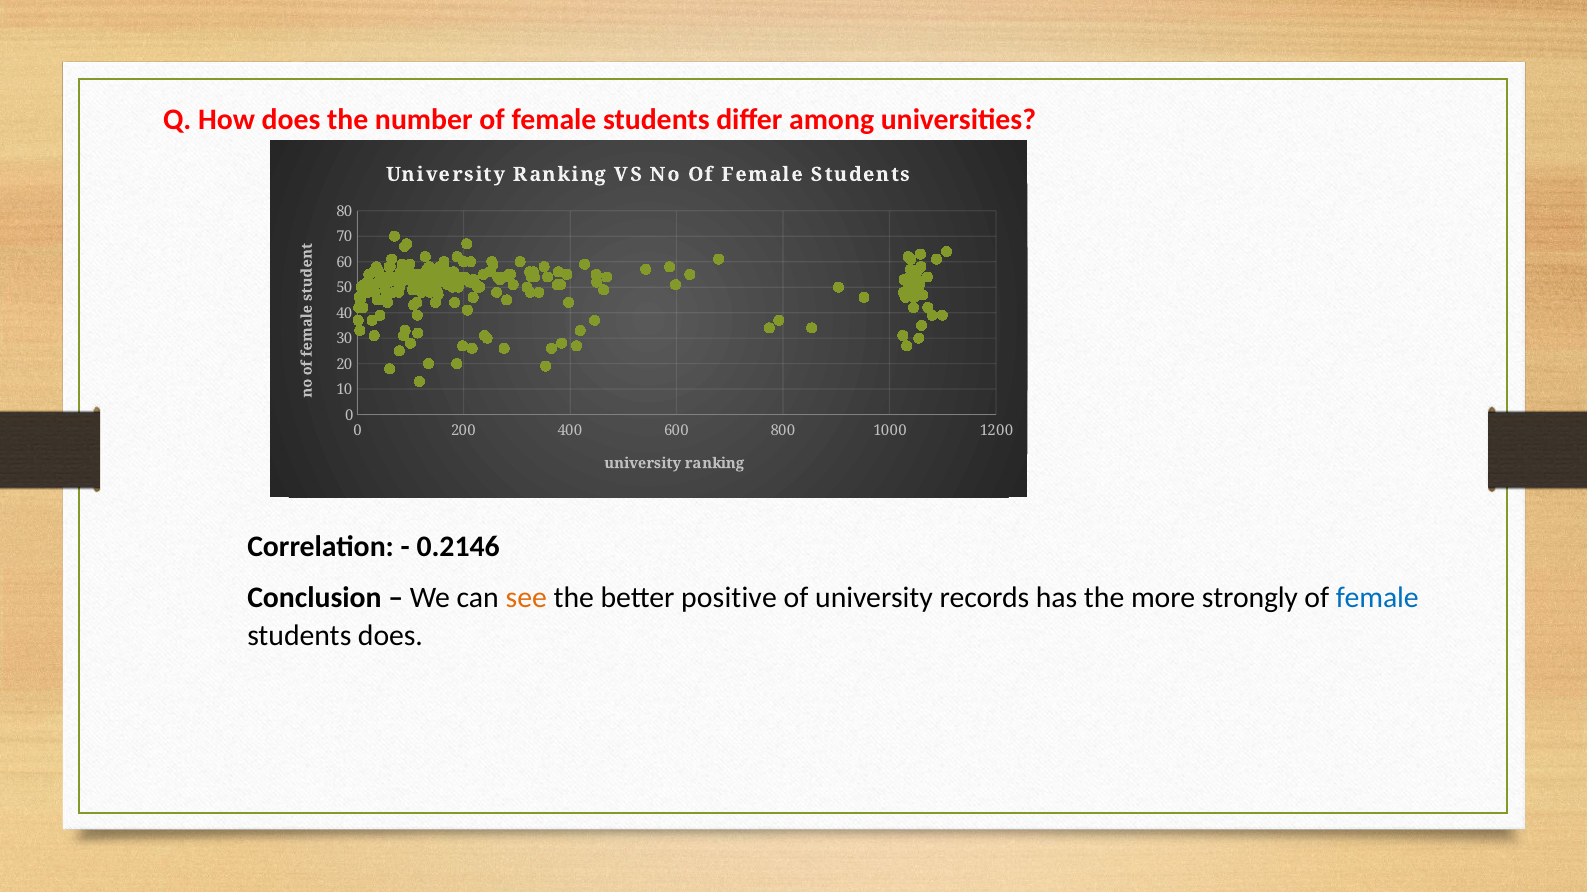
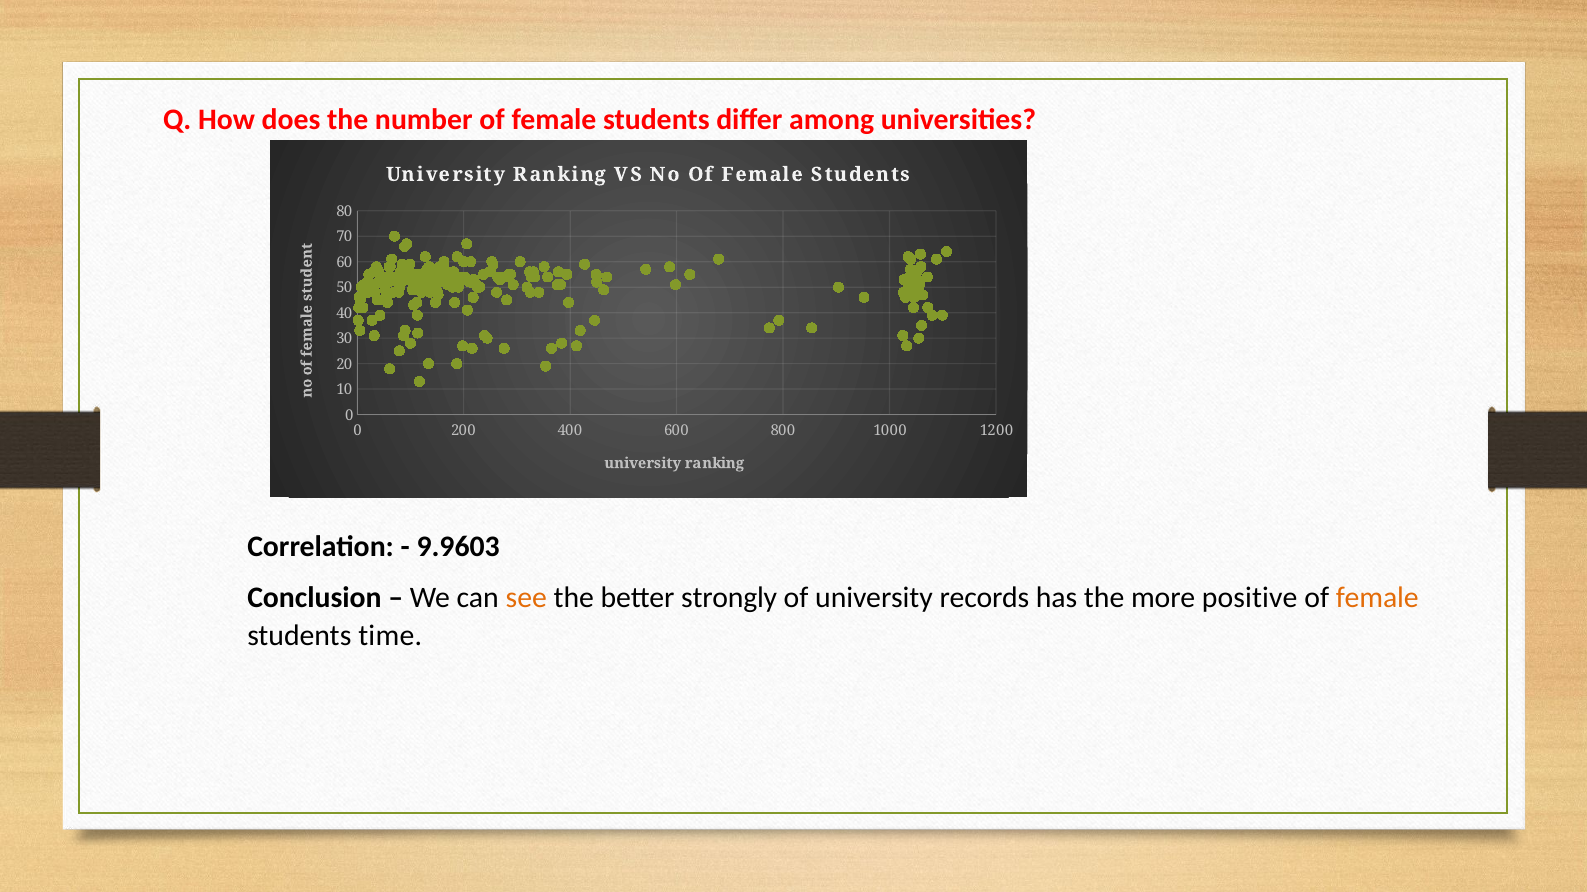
0.2146: 0.2146 -> 9.9603
positive: positive -> strongly
strongly: strongly -> positive
female at (1377, 598) colour: blue -> orange
students does: does -> time
